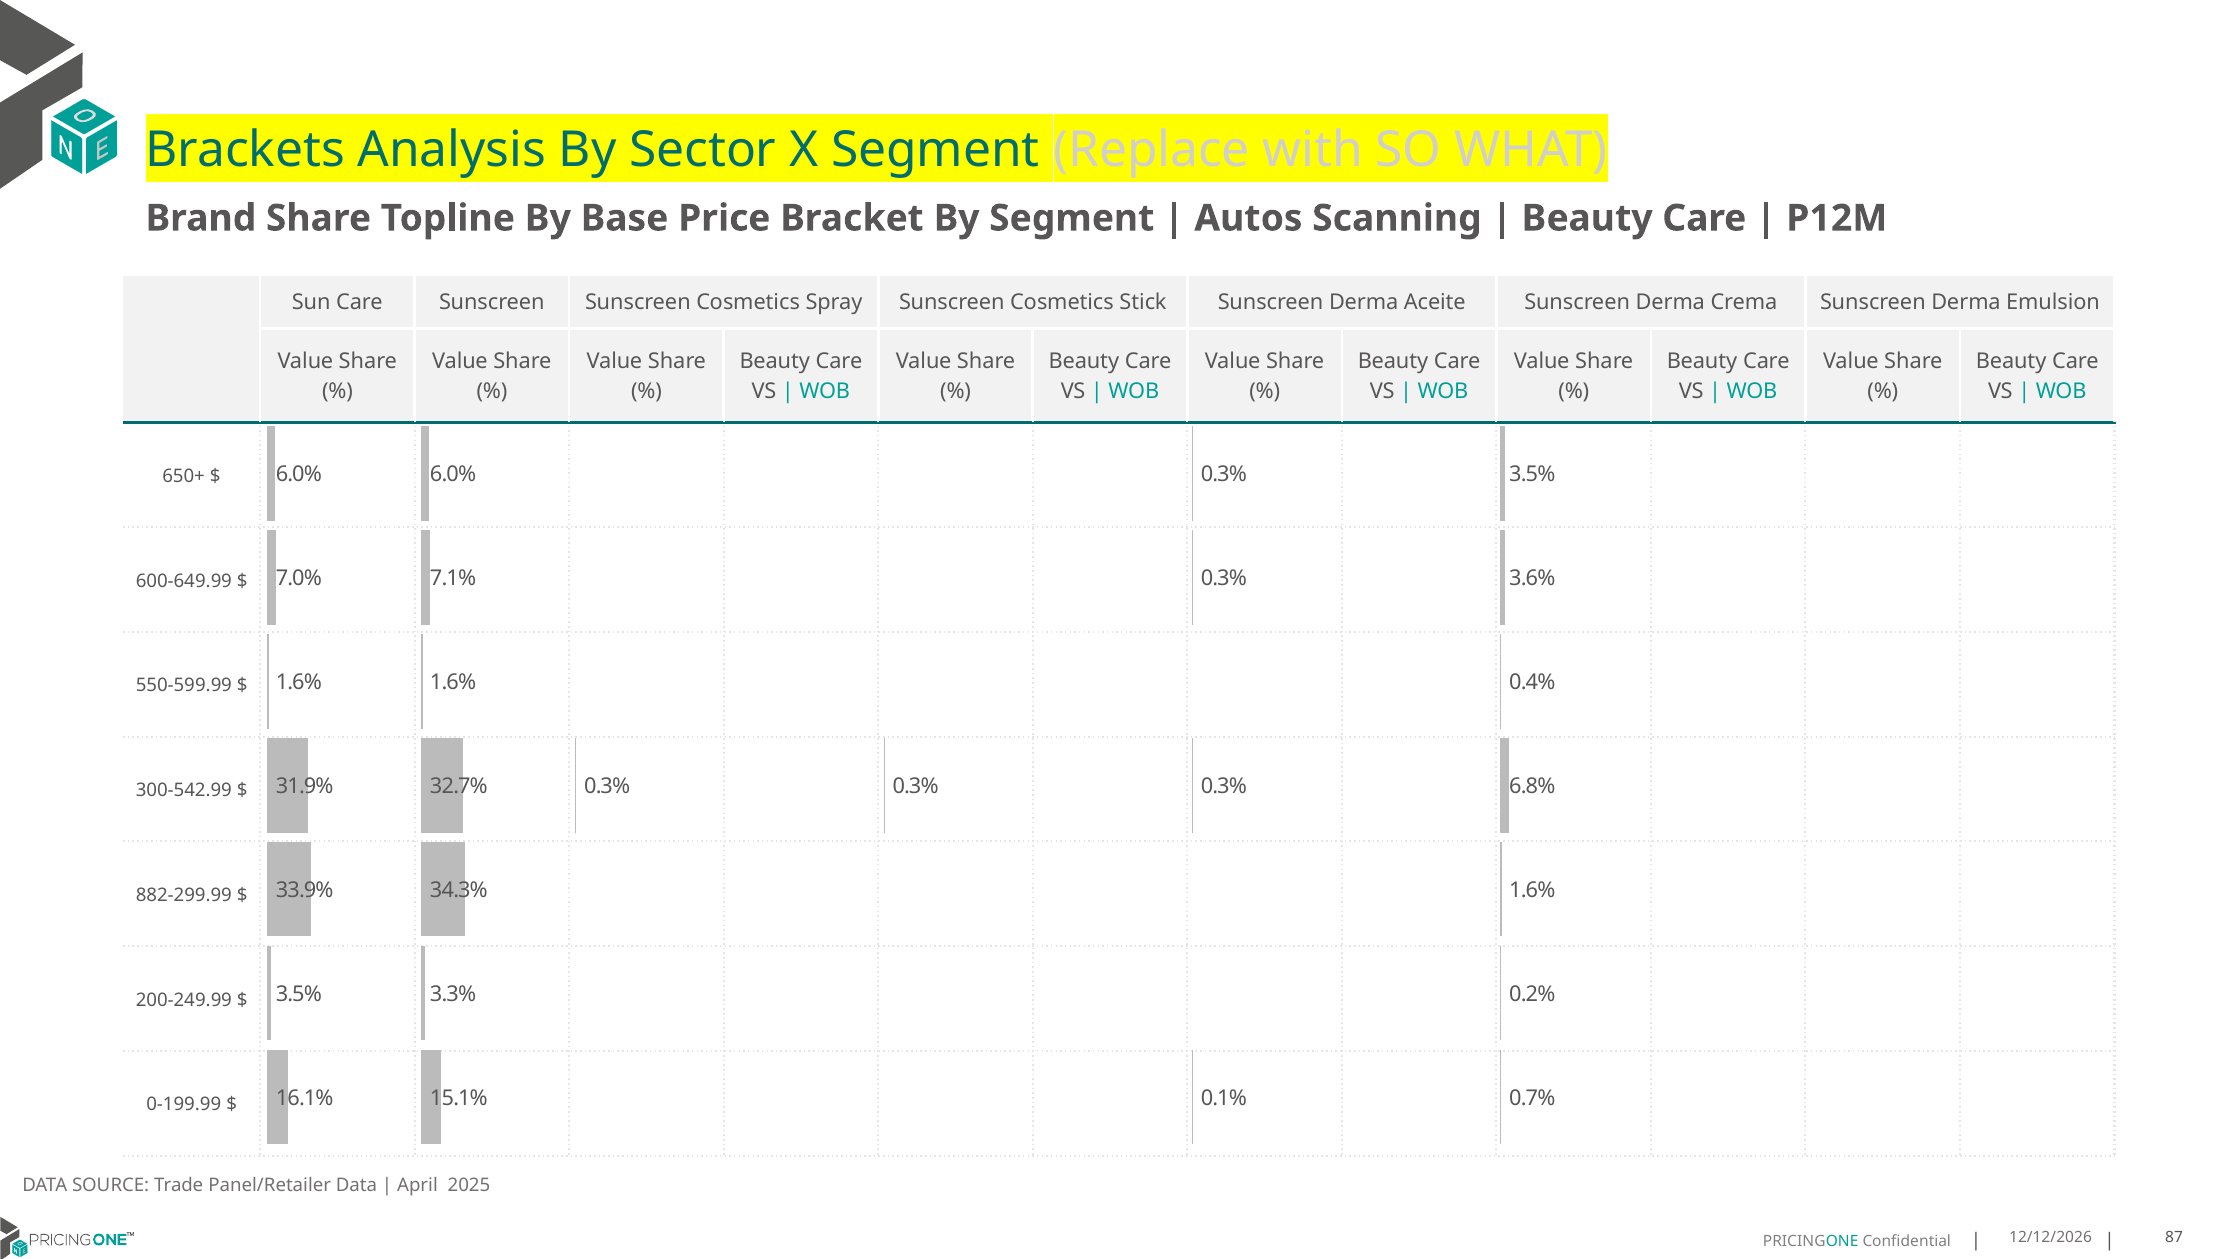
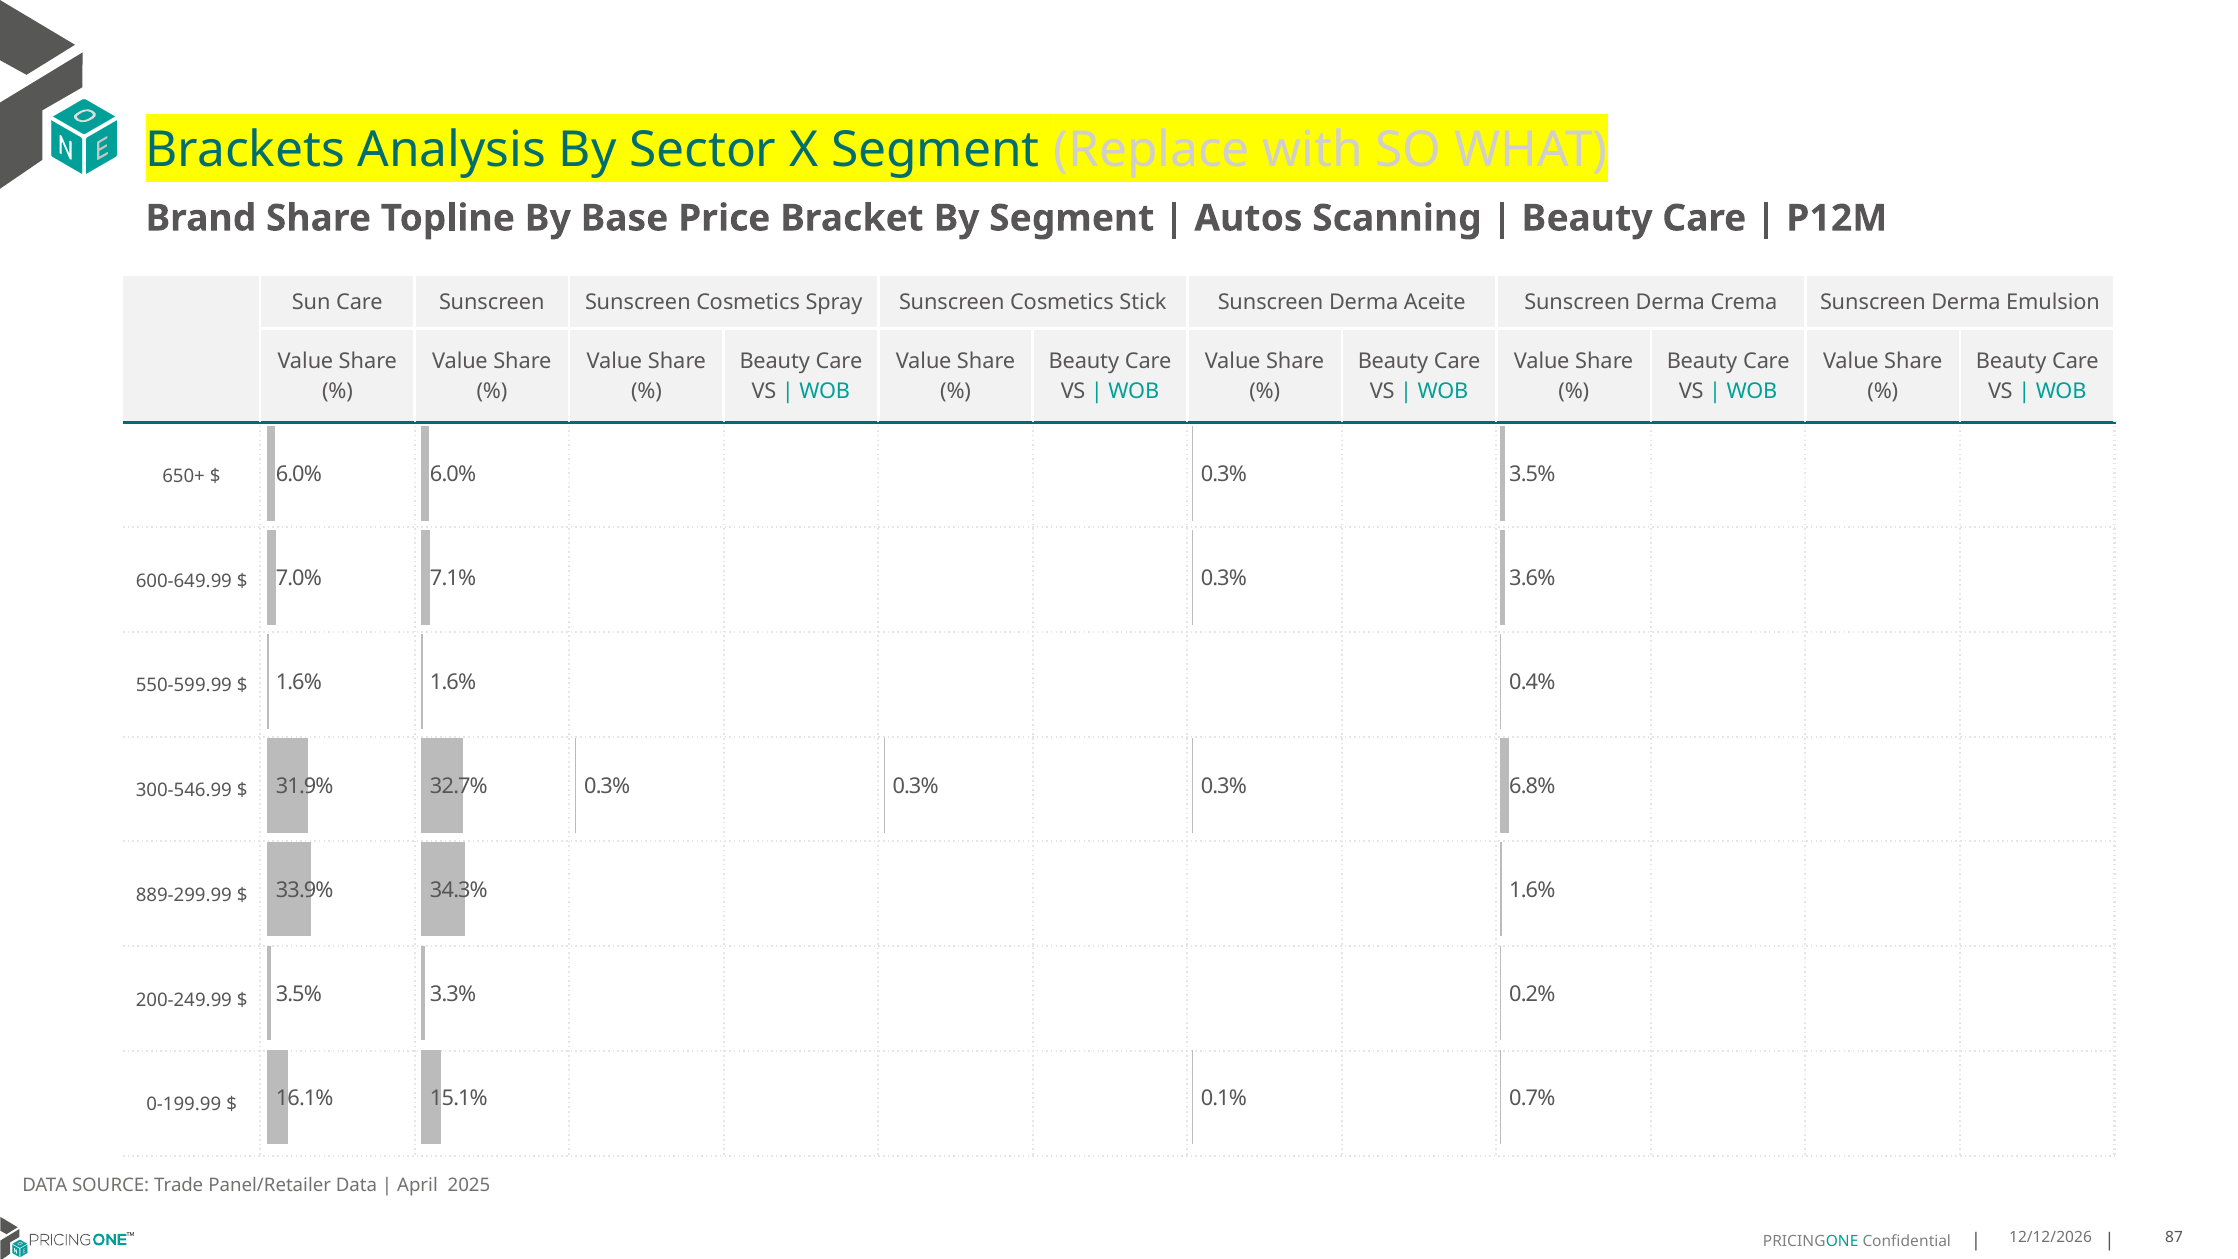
300-542.99: 300-542.99 -> 300-546.99
882-299.99: 882-299.99 -> 889-299.99
